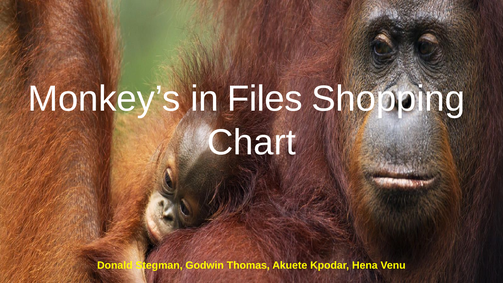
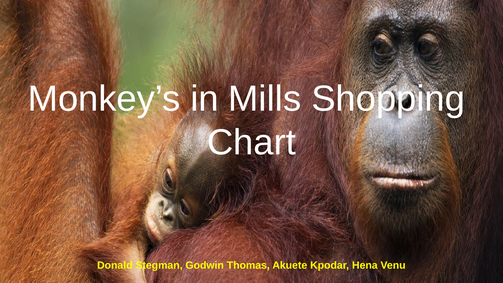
Files: Files -> Mills
